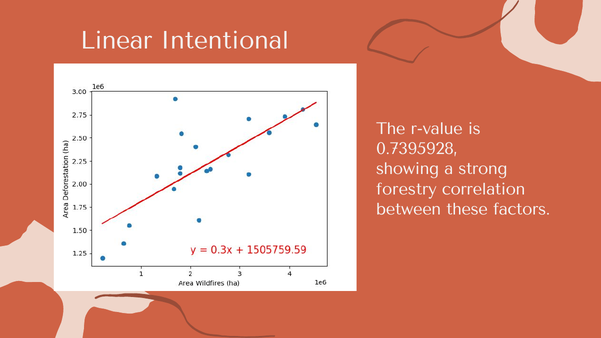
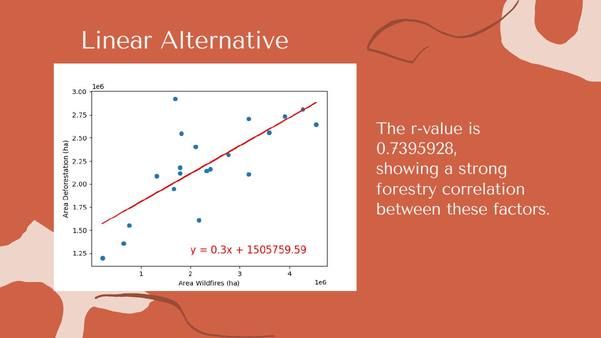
Intentional: Intentional -> Alternative
